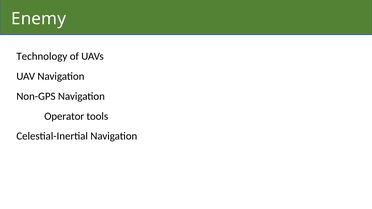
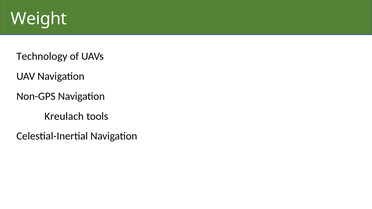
Enemy: Enemy -> Weight
Operator: Operator -> Kreulach
